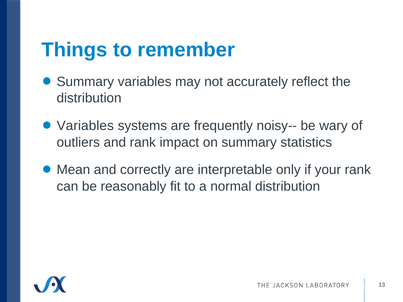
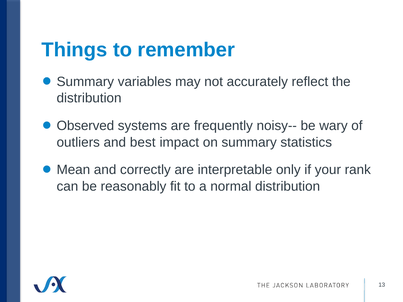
Variables at (85, 126): Variables -> Observed
and rank: rank -> best
